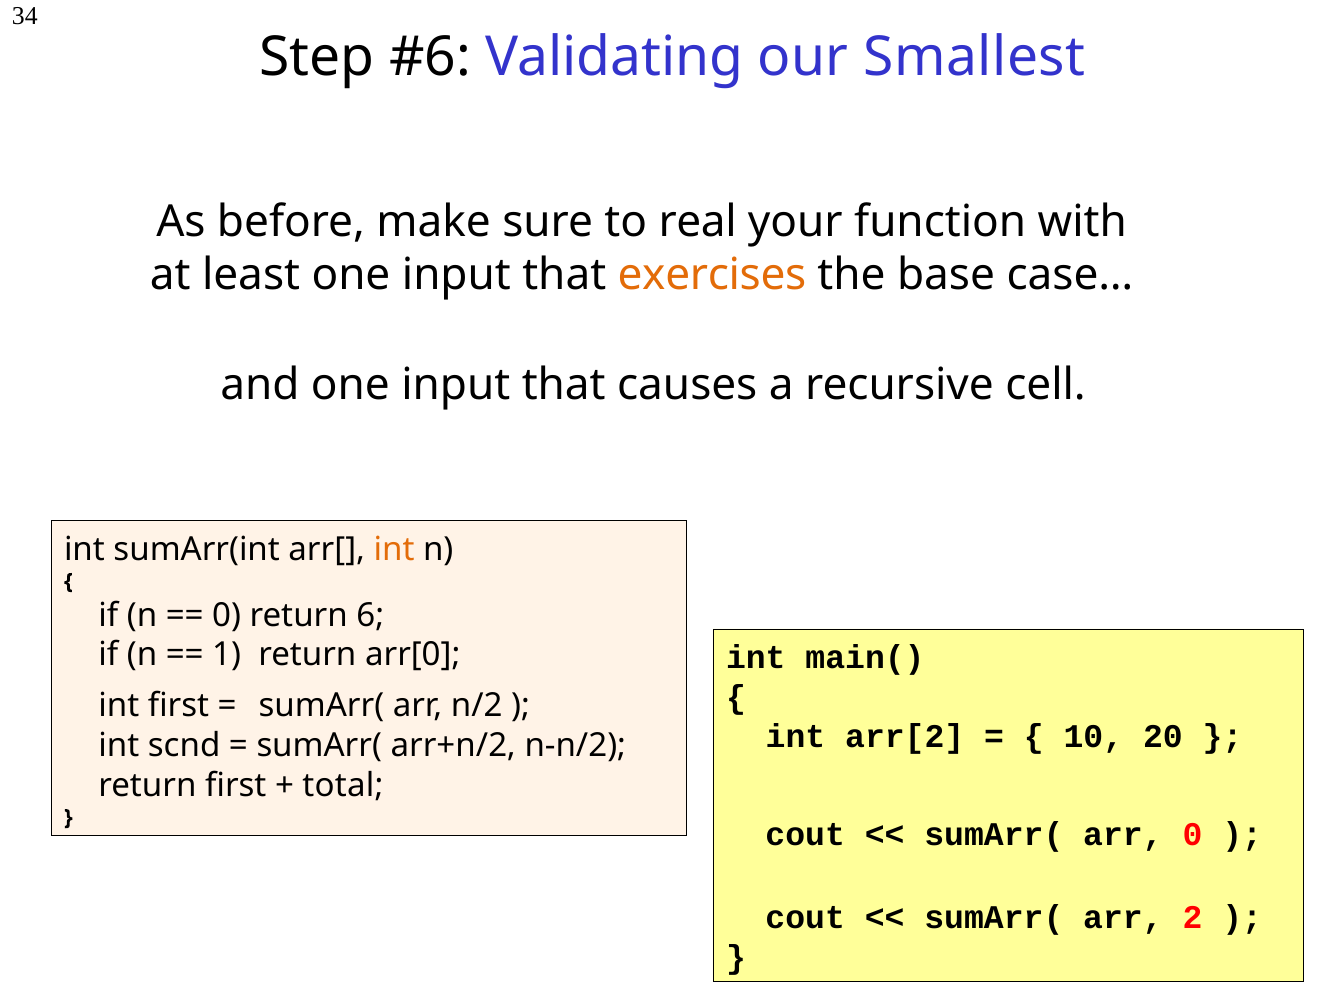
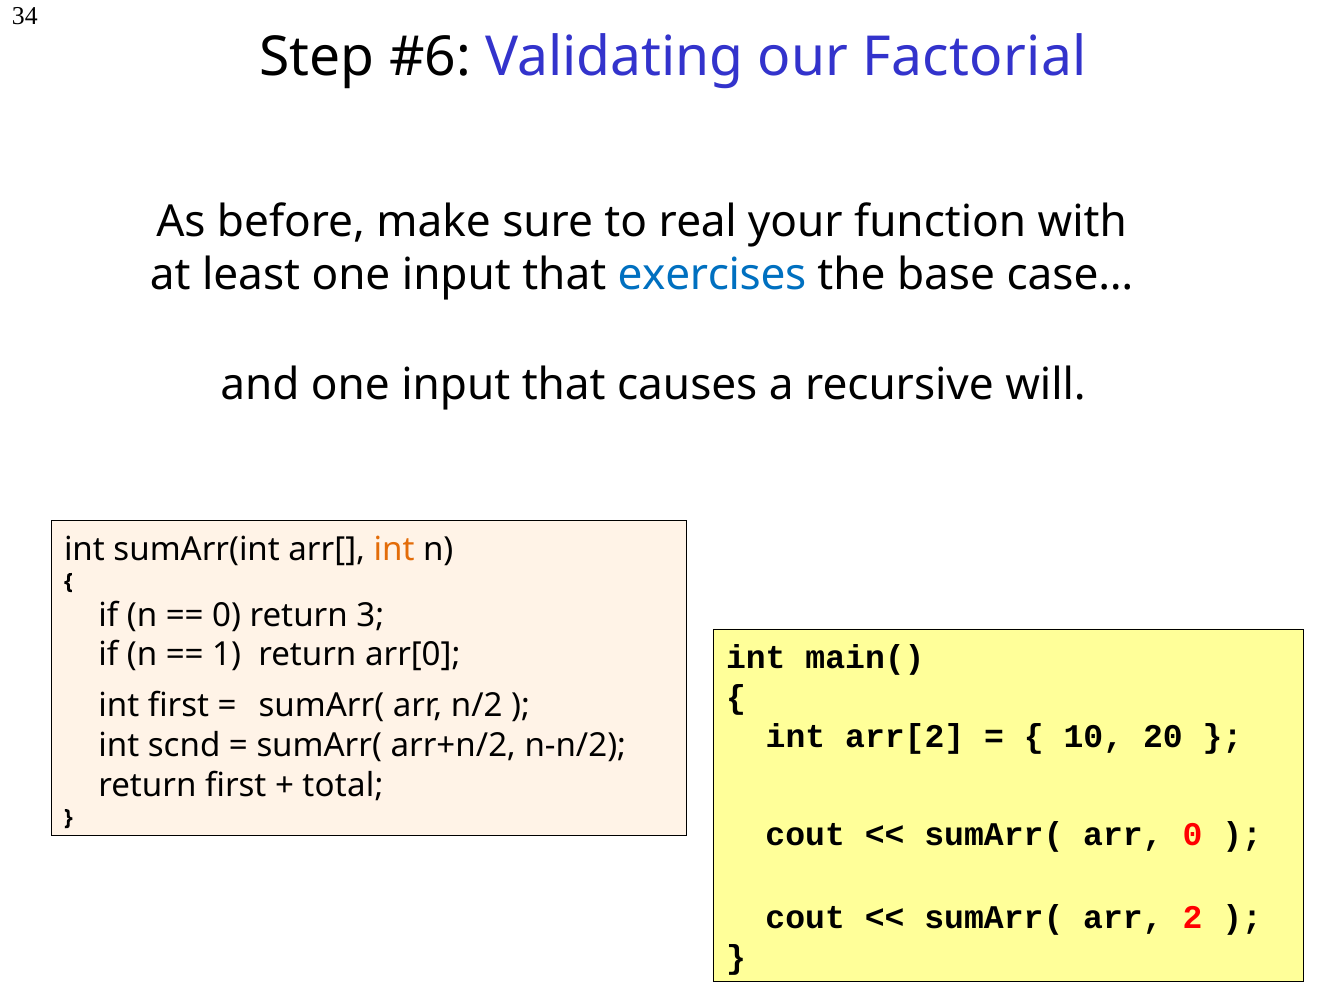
Smallest: Smallest -> Factorial
exercises colour: orange -> blue
cell: cell -> will
6: 6 -> 3
